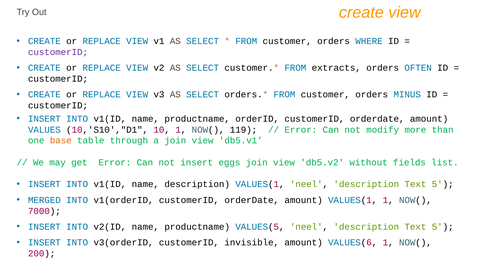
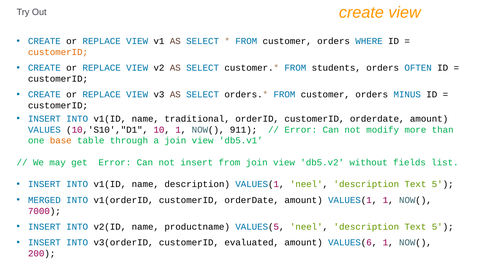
customerID at (58, 52) colour: purple -> orange
extracts: extracts -> students
v1(ID name productname: productname -> traditional
119: 119 -> 911
insert eggs: eggs -> from
invisible: invisible -> evaluated
